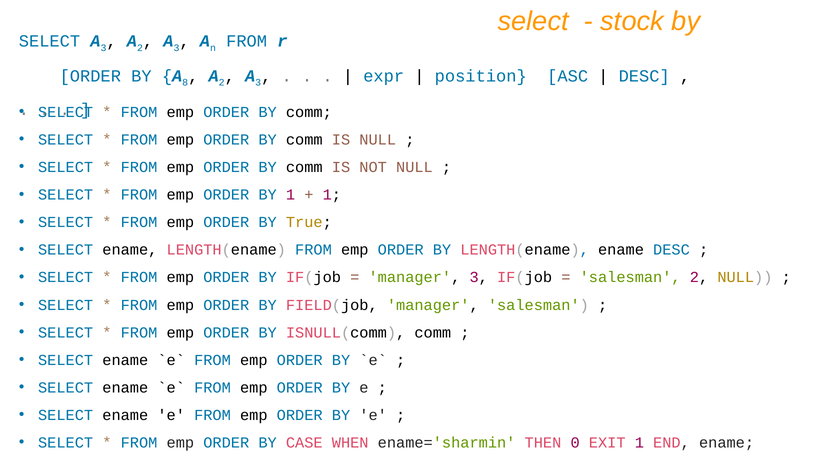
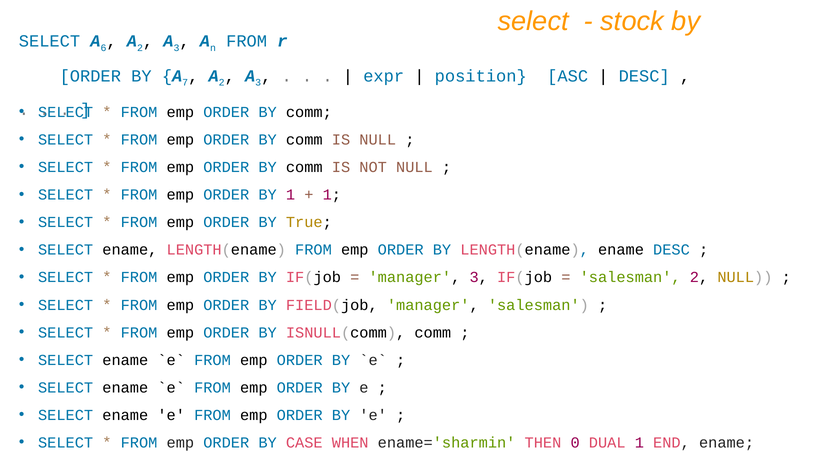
3 at (104, 48): 3 -> 6
8: 8 -> 7
EXIT: EXIT -> DUAL
